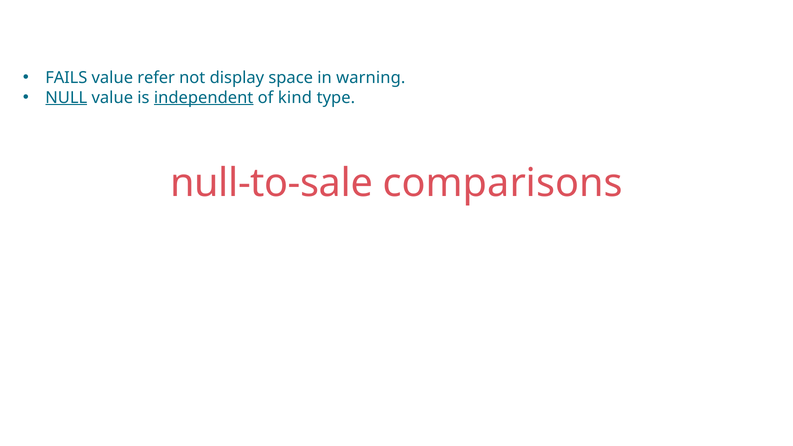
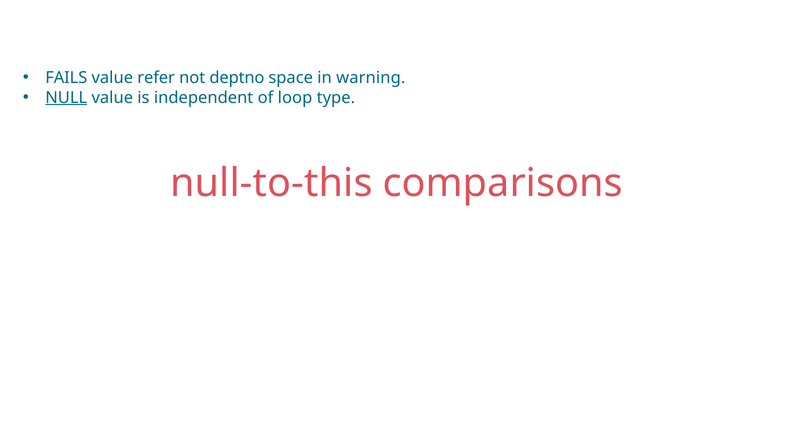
display: display -> deptno
independent underline: present -> none
kind: kind -> loop
null-to-sale: null-to-sale -> null-to-this
